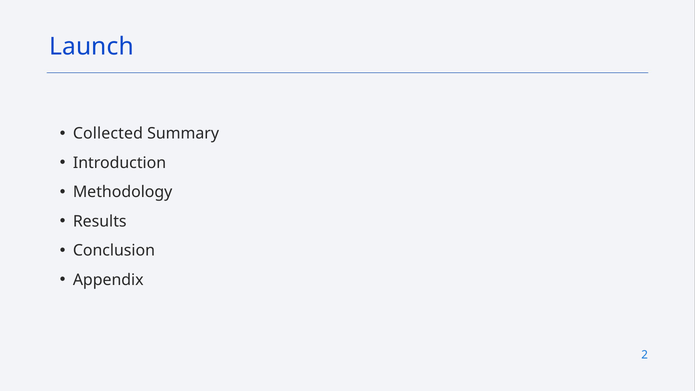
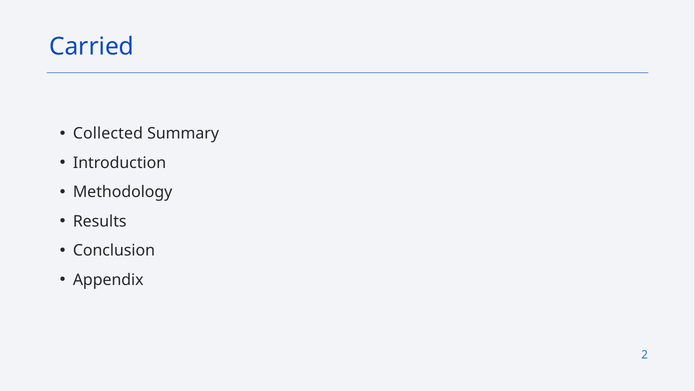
Launch: Launch -> Carried
